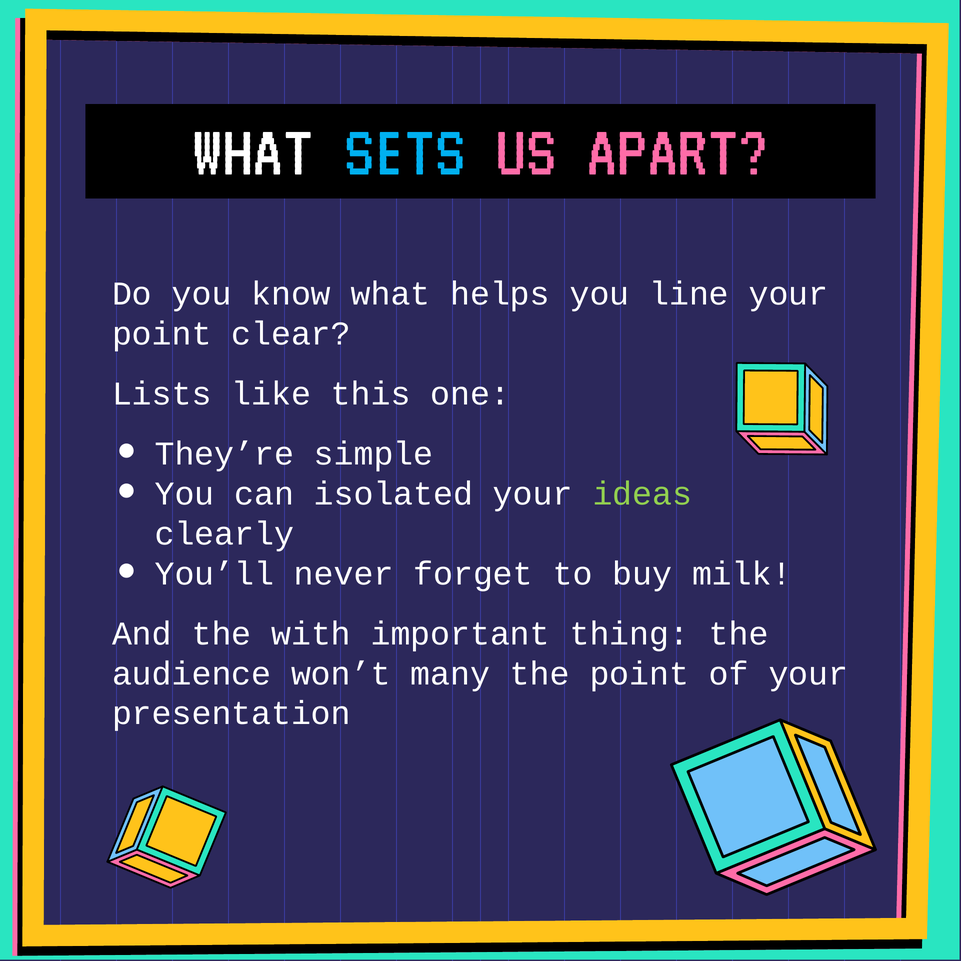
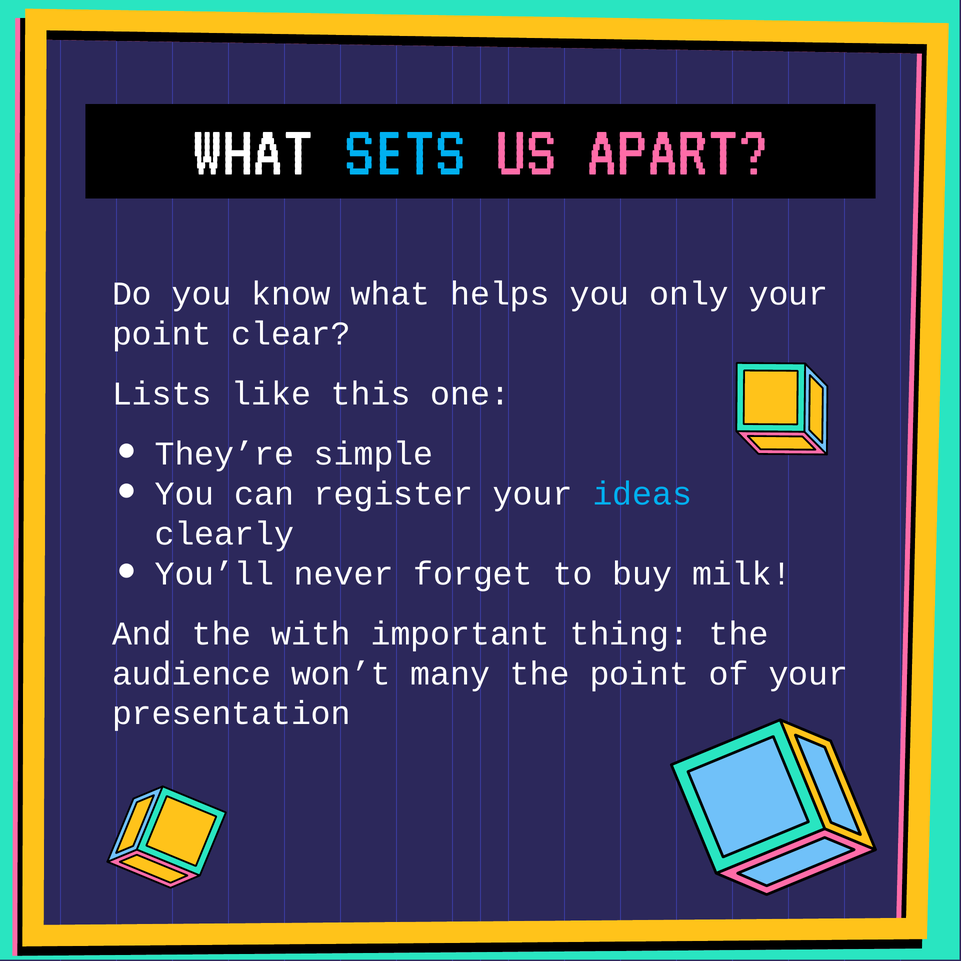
line: line -> only
isolated: isolated -> register
ideas colour: light green -> light blue
